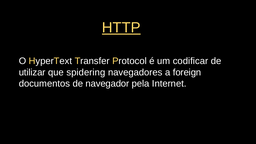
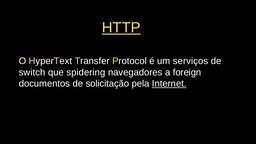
codificar: codificar -> serviços
utilizar: utilizar -> switch
navegador: navegador -> solicitação
Internet underline: none -> present
